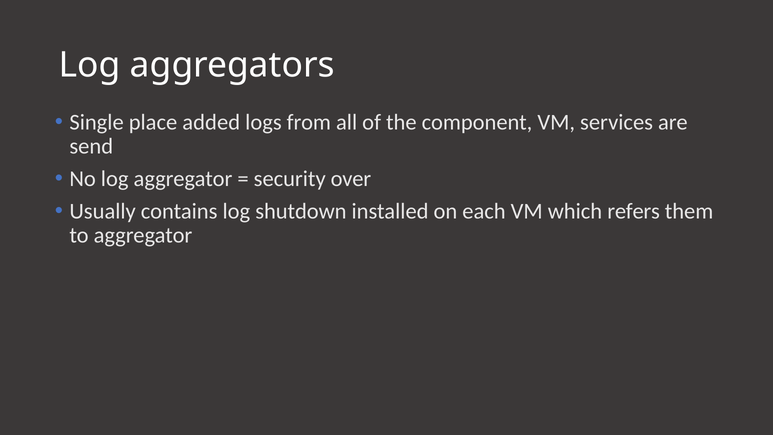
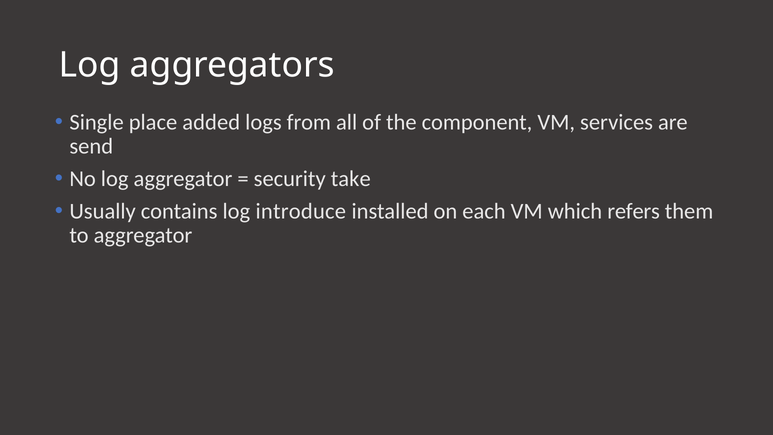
over: over -> take
shutdown: shutdown -> introduce
